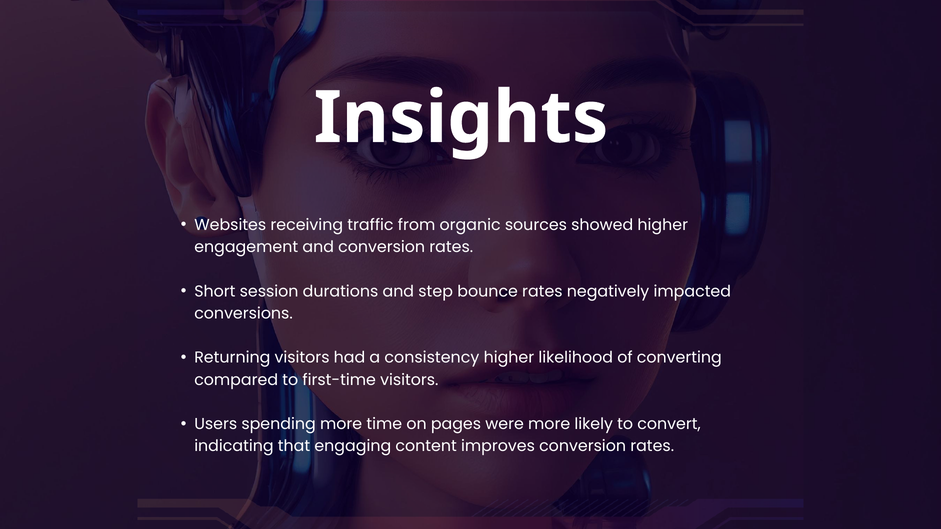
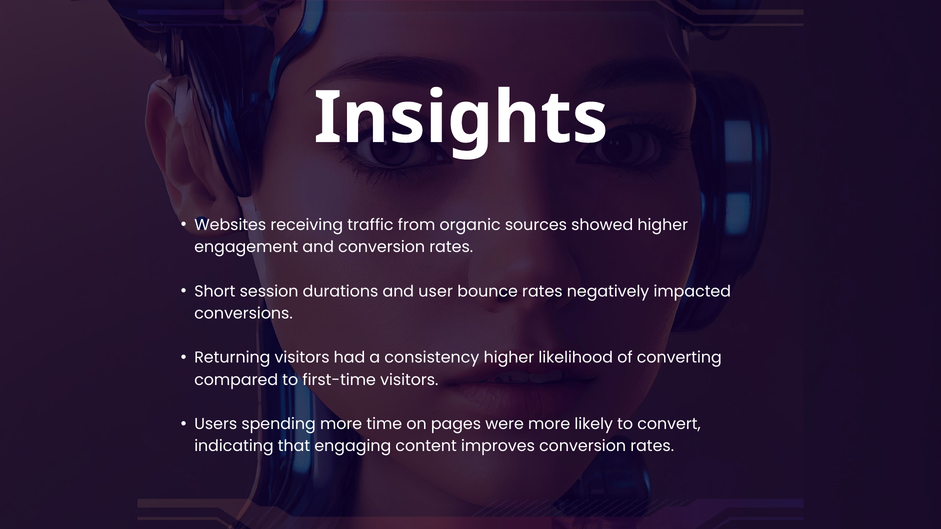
step: step -> user
